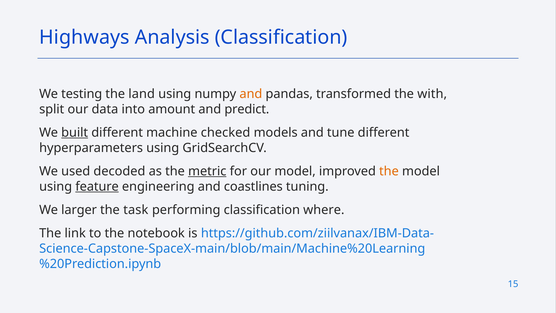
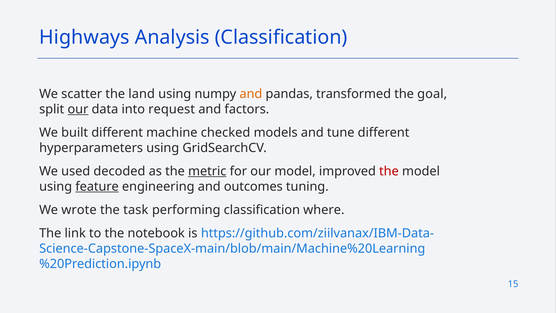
testing: testing -> scatter
with: with -> goal
our at (78, 109) underline: none -> present
amount: amount -> request
predict: predict -> factors
built underline: present -> none
the at (389, 171) colour: orange -> red
coastlines: coastlines -> outcomes
larger: larger -> wrote
